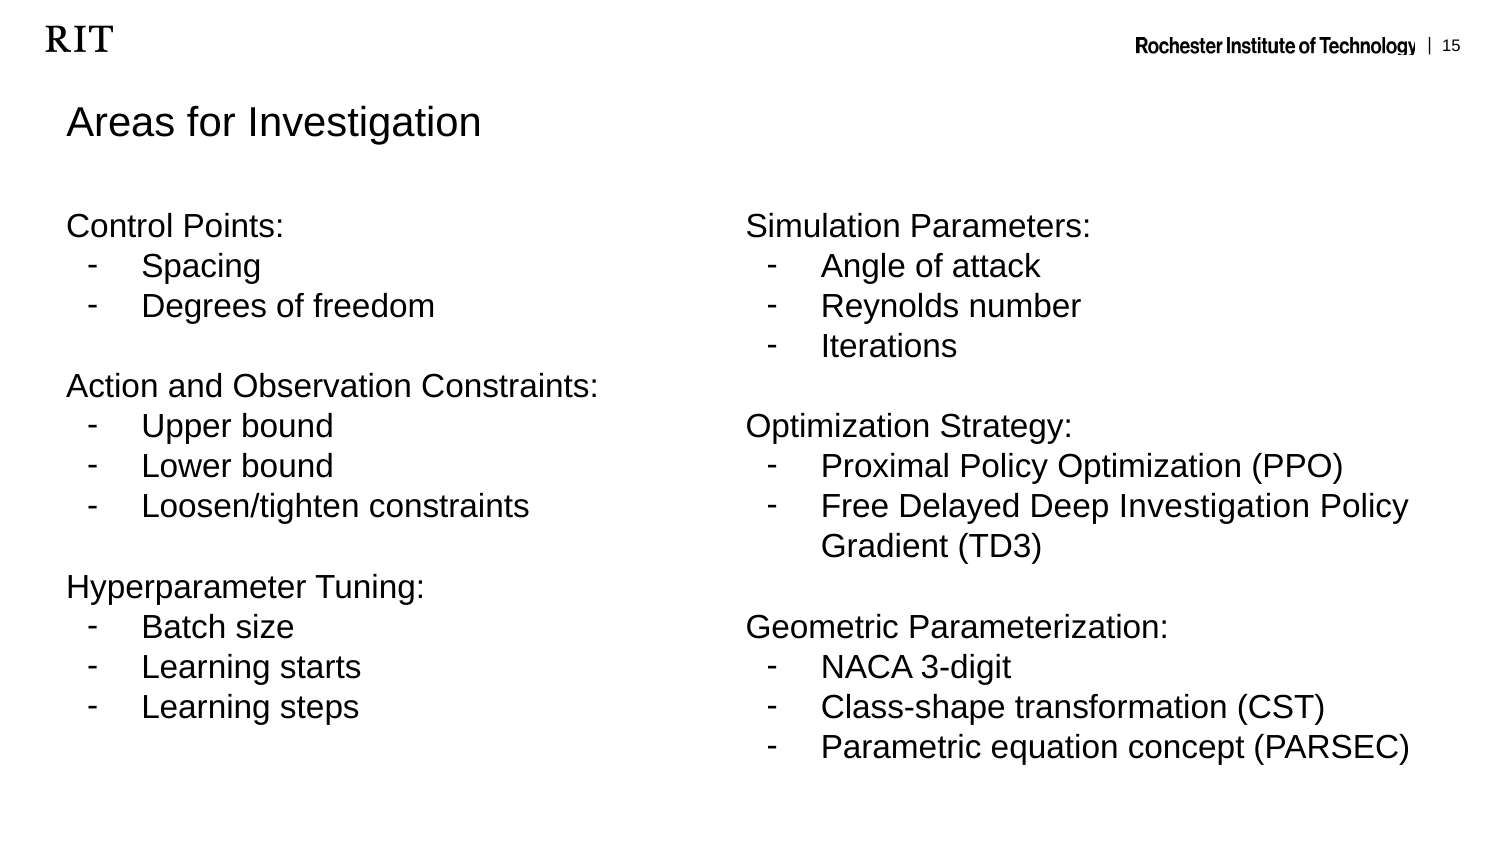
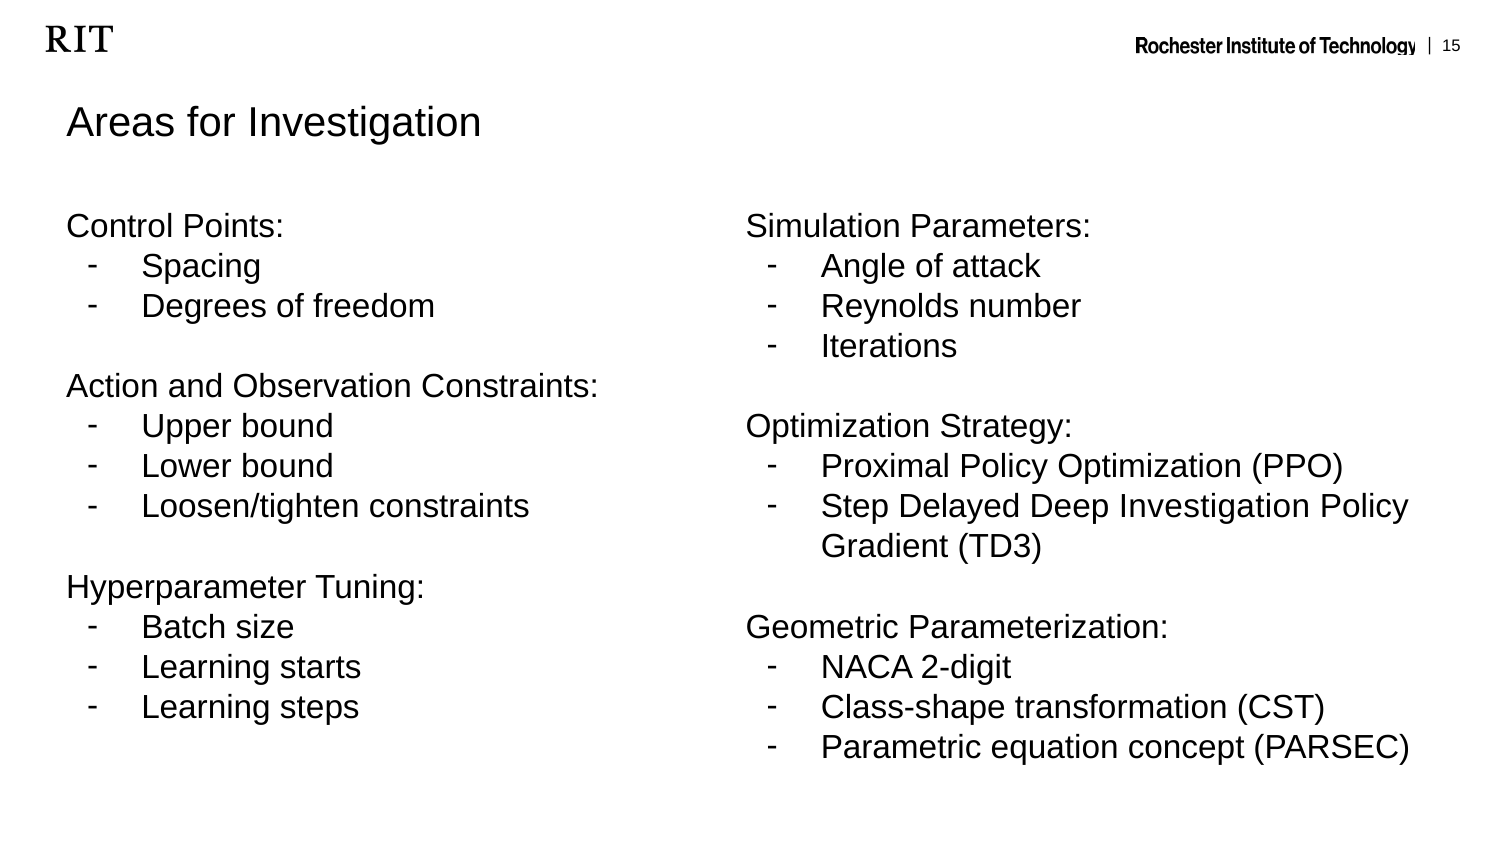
Free: Free -> Step
3-digit: 3-digit -> 2-digit
